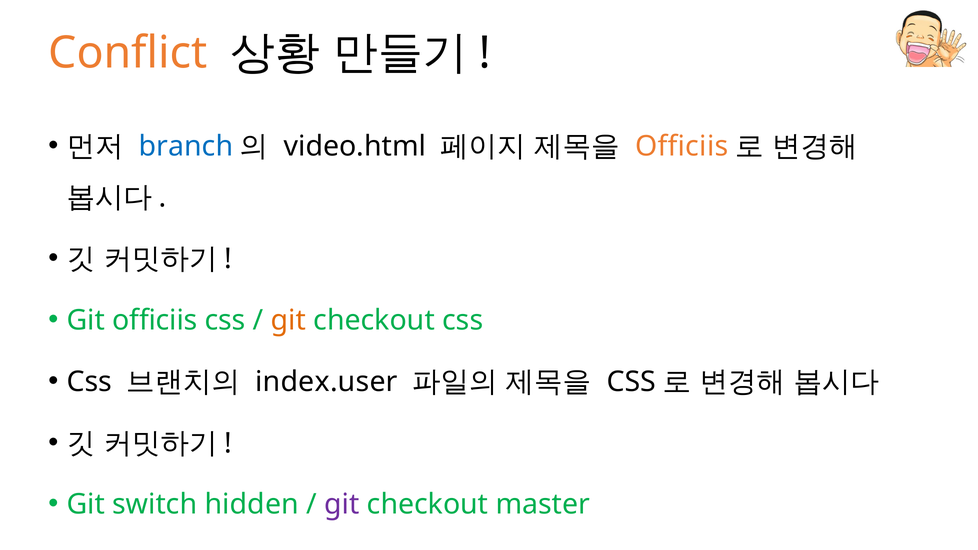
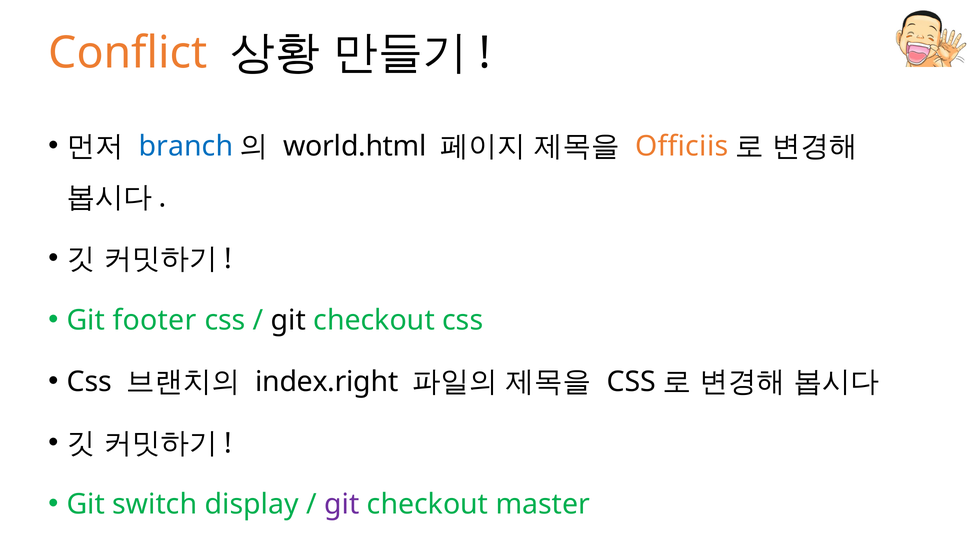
video.html: video.html -> world.html
Git officiis: officiis -> footer
git at (289, 320) colour: orange -> black
index.user: index.user -> index.right
hidden: hidden -> display
